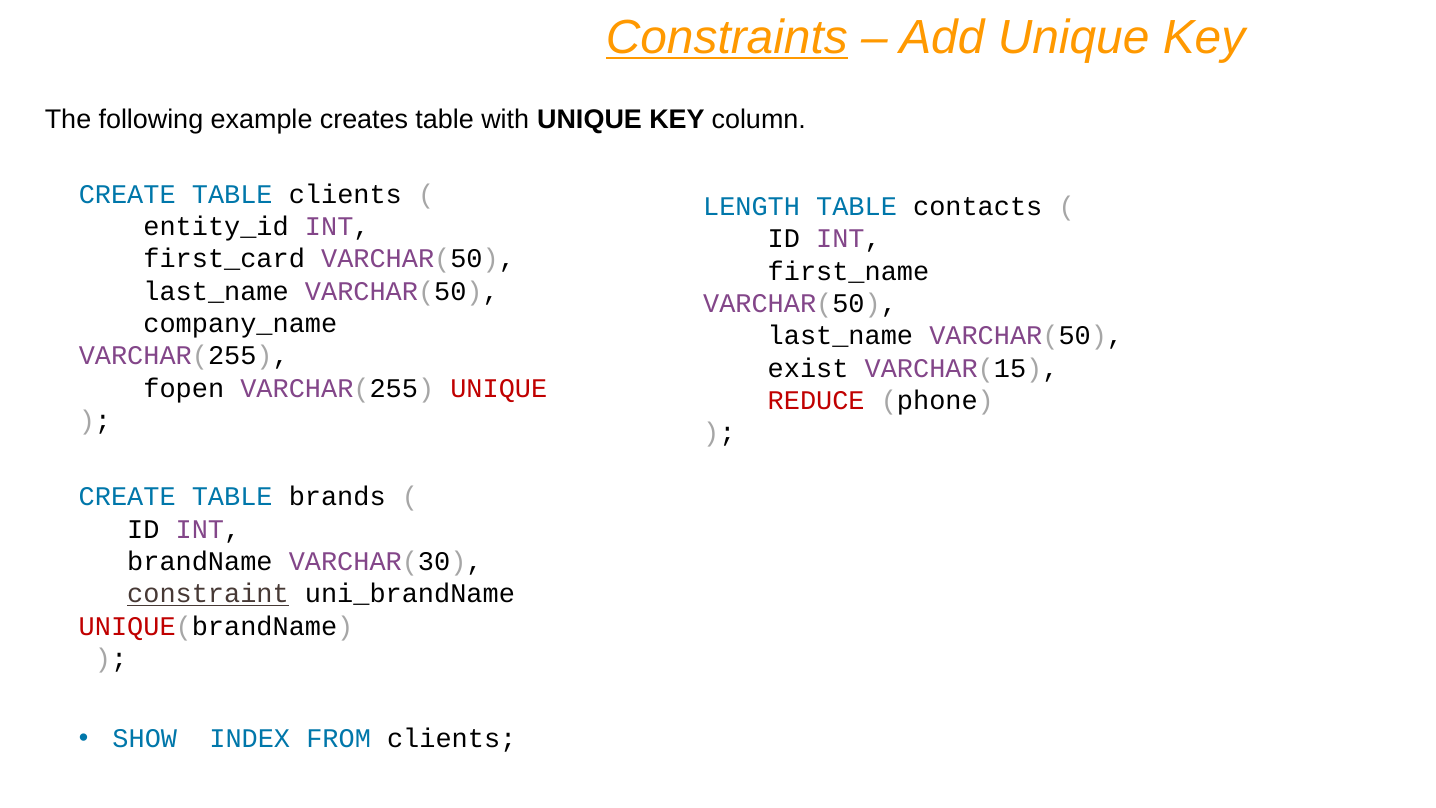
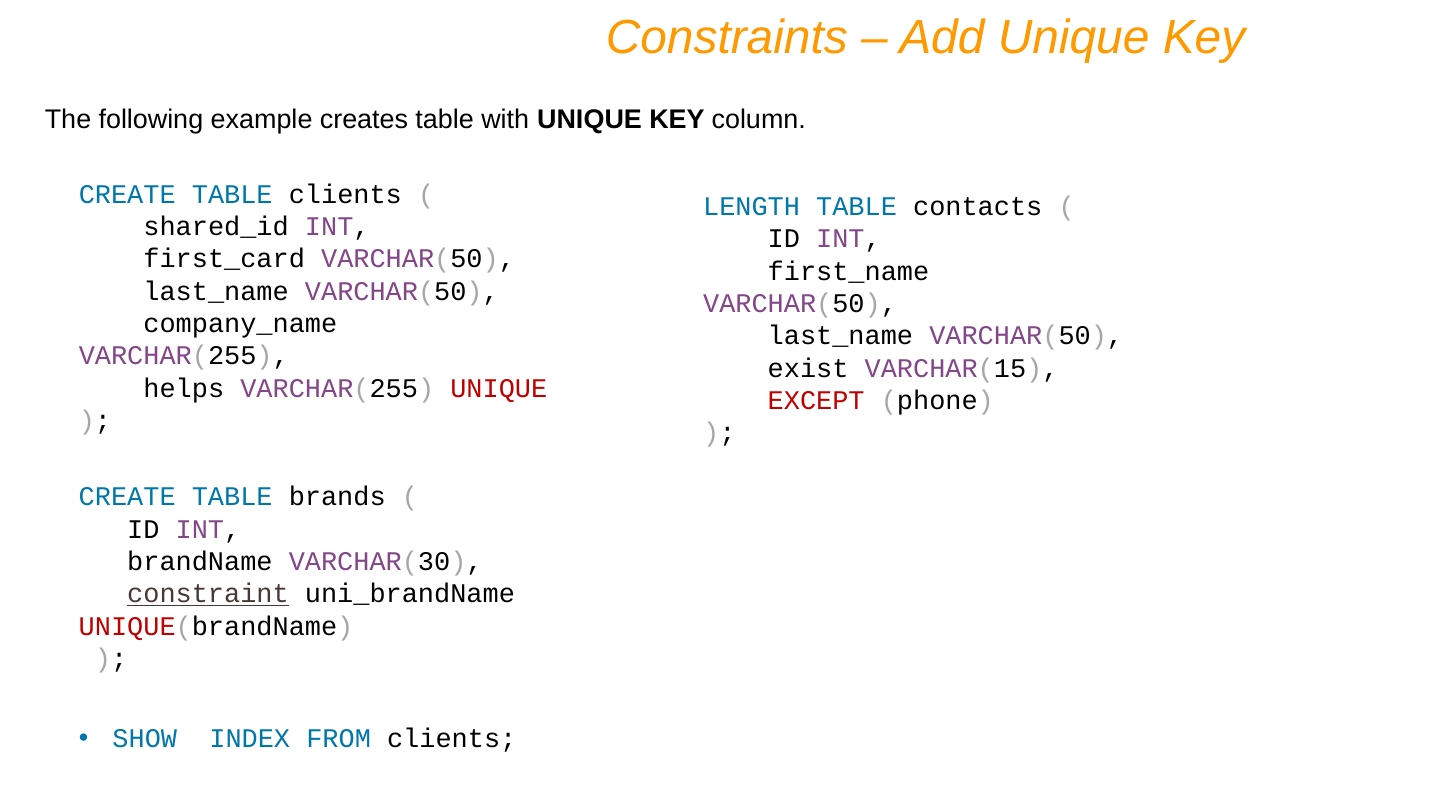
Constraints underline: present -> none
entity_id: entity_id -> shared_id
fopen: fopen -> helps
REDUCE: REDUCE -> EXCEPT
